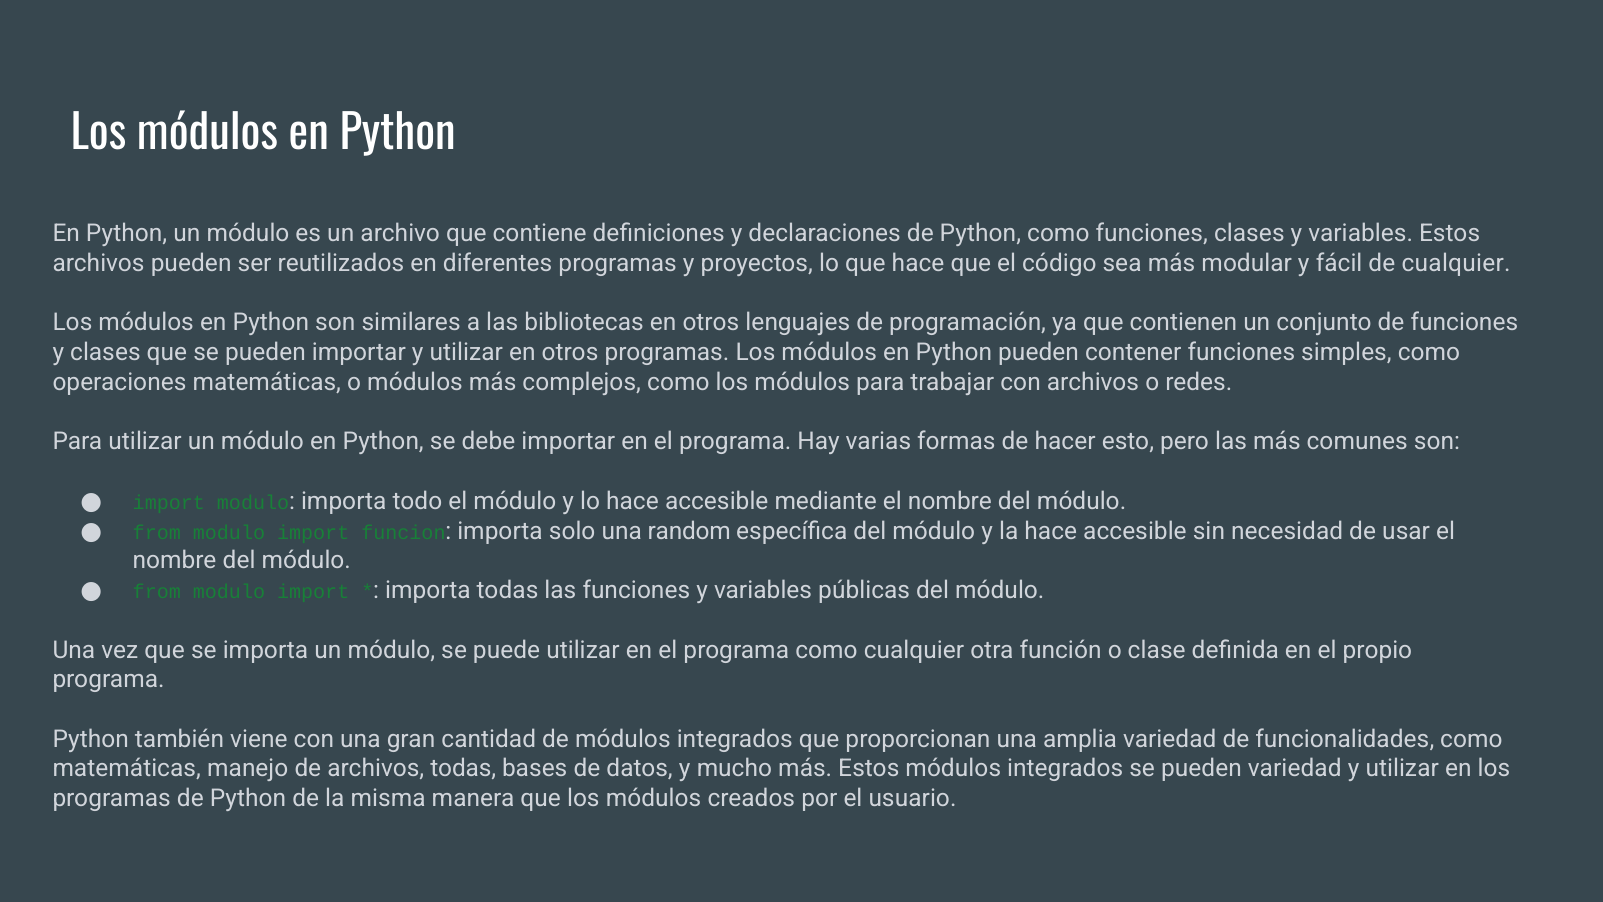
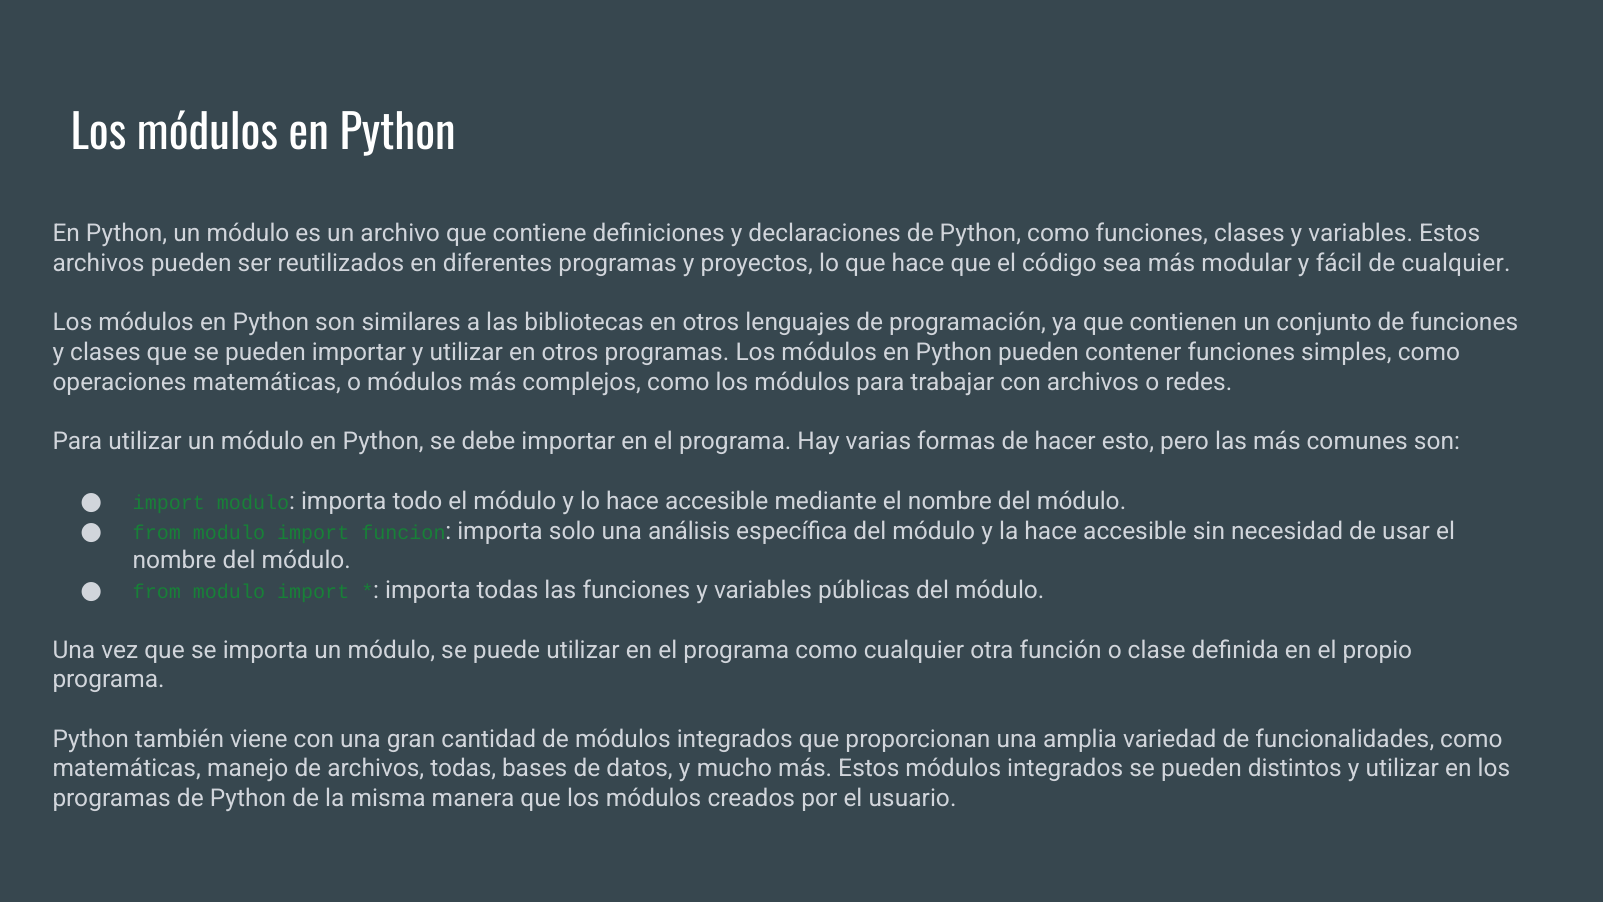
random: random -> análisis
pueden variedad: variedad -> distintos
